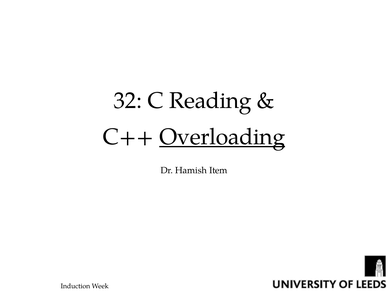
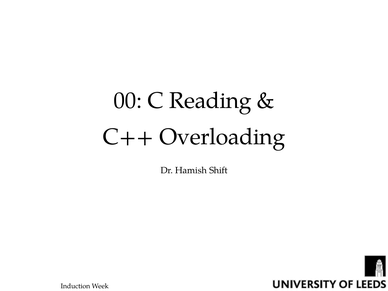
32: 32 -> 00
Overloading underline: present -> none
Item: Item -> Shift
